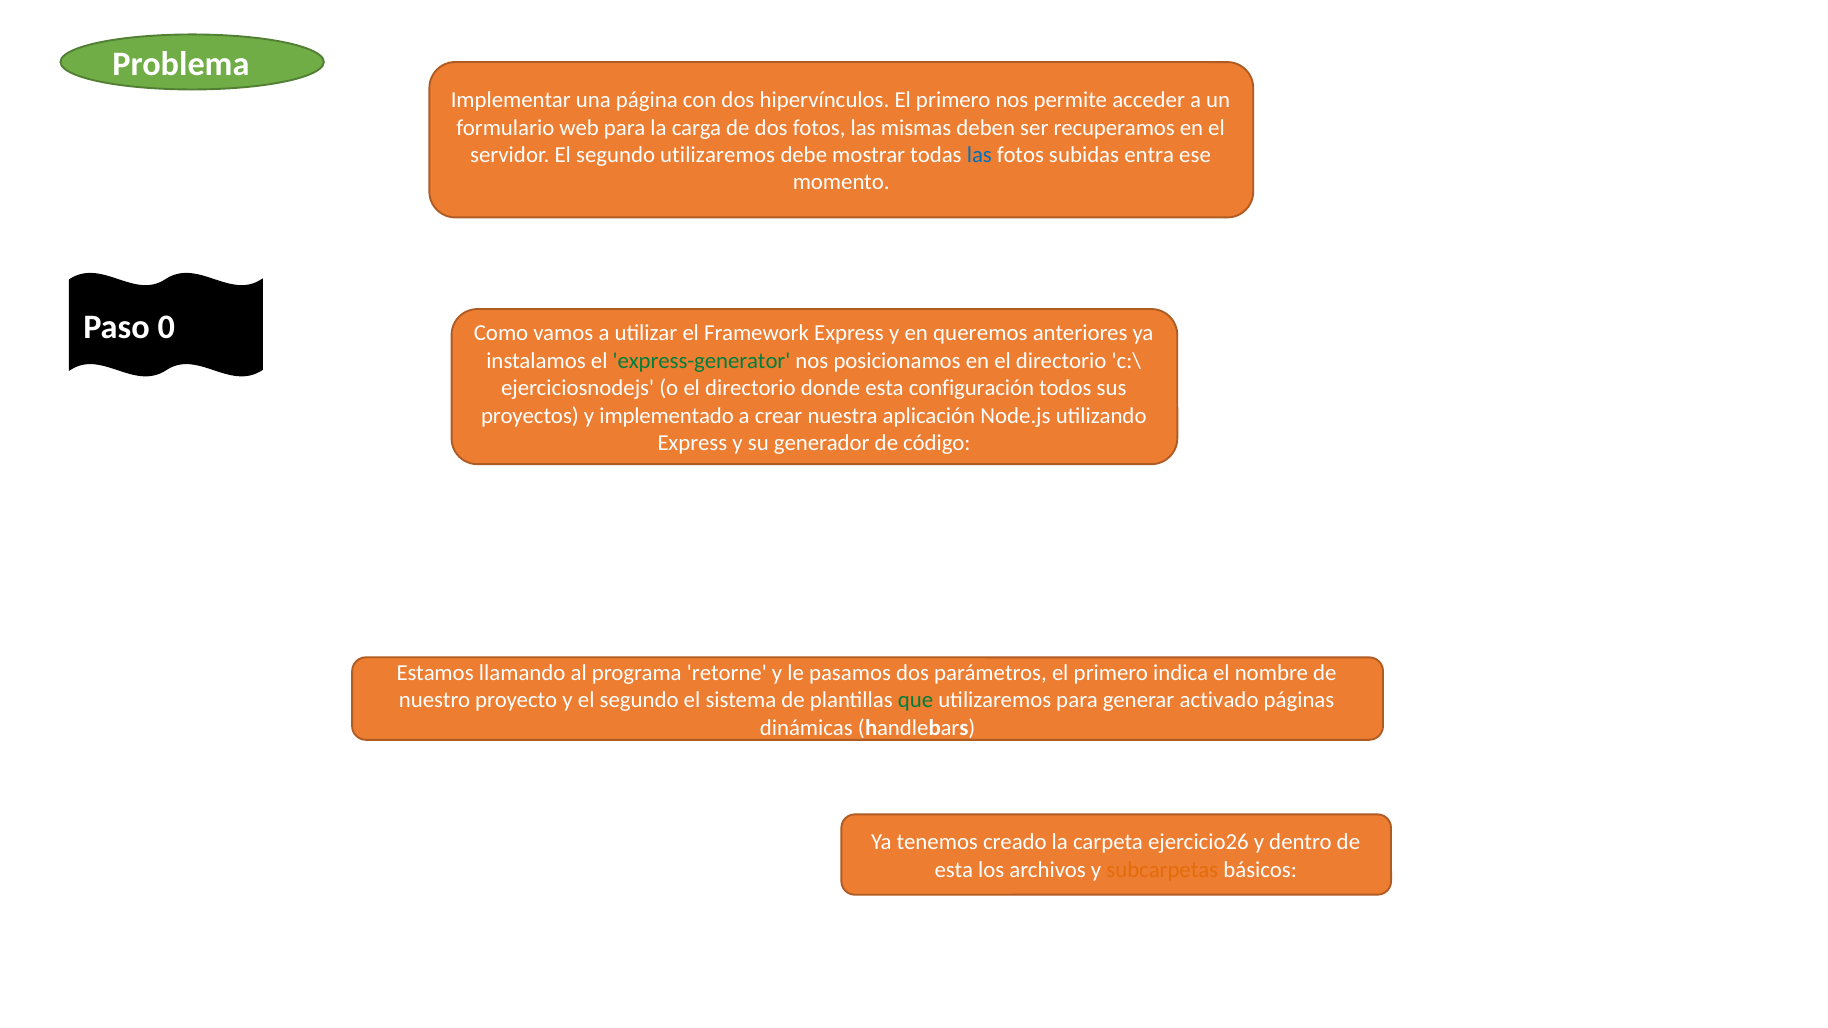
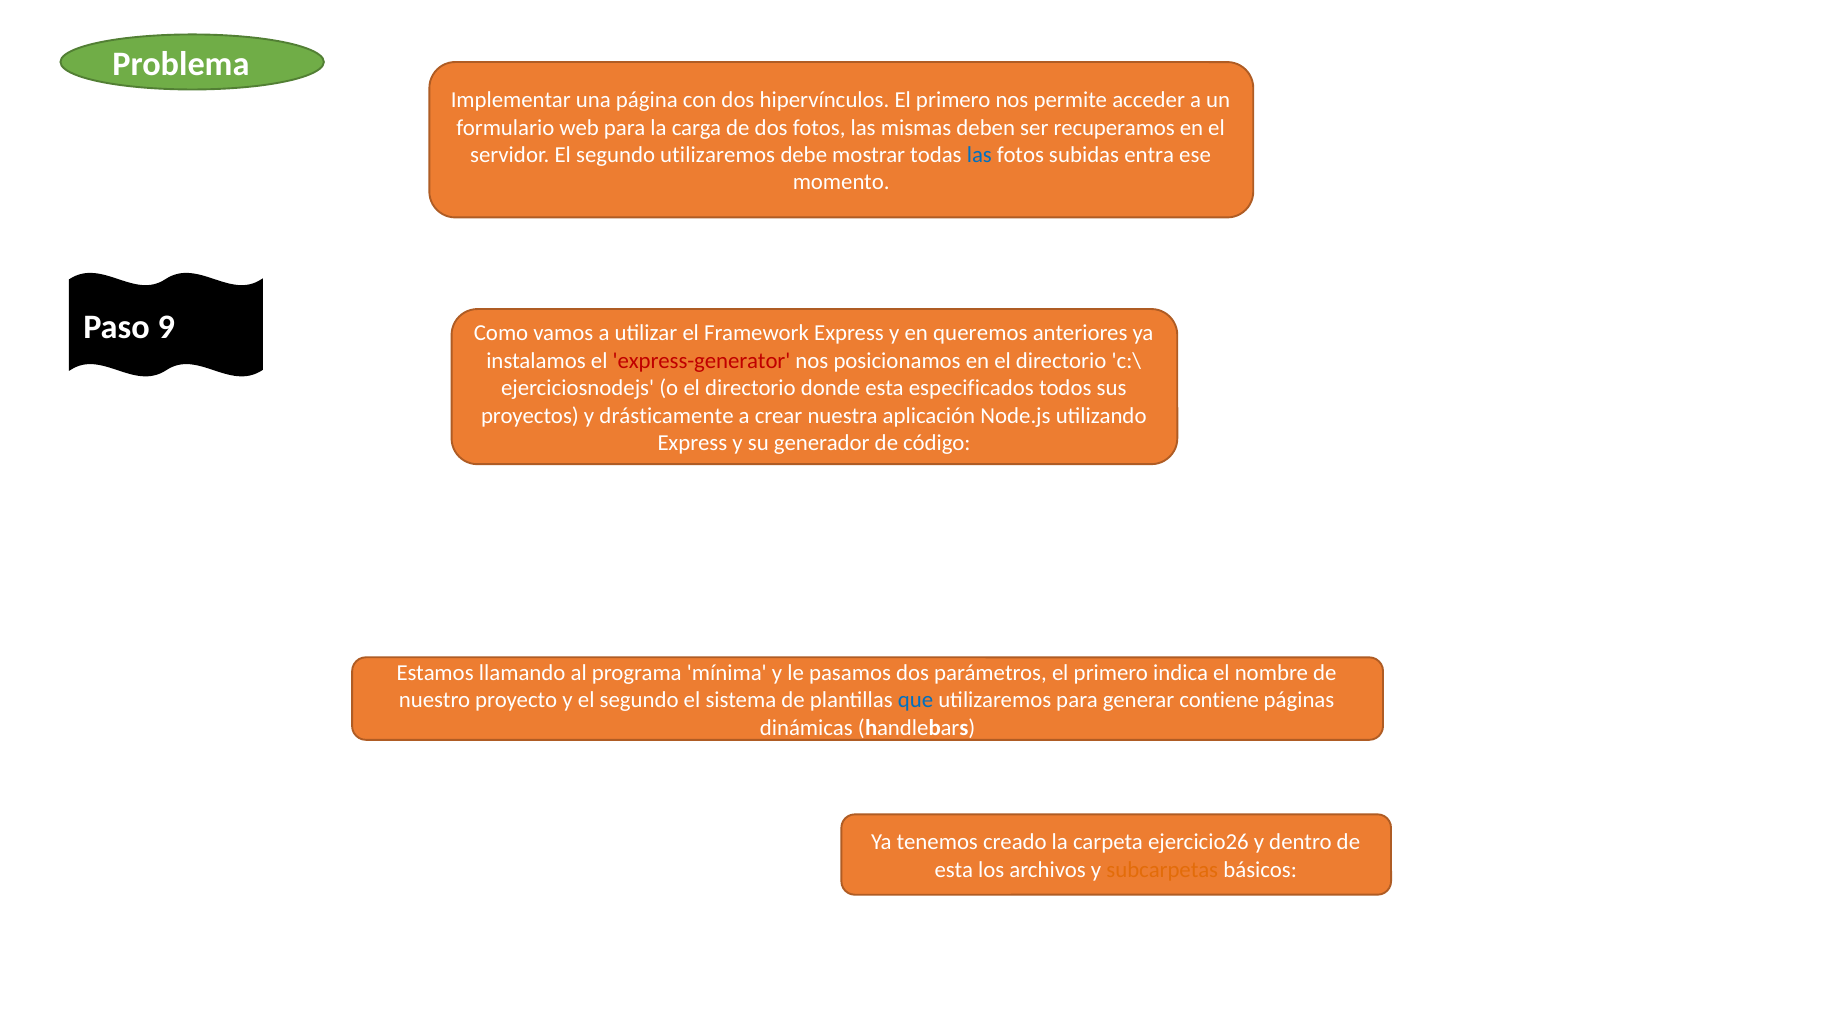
0: 0 -> 9
express-generator colour: green -> red
configuración: configuración -> especificados
implementado: implementado -> drásticamente
retorne: retorne -> mínima
que colour: green -> blue
activado: activado -> contiene
